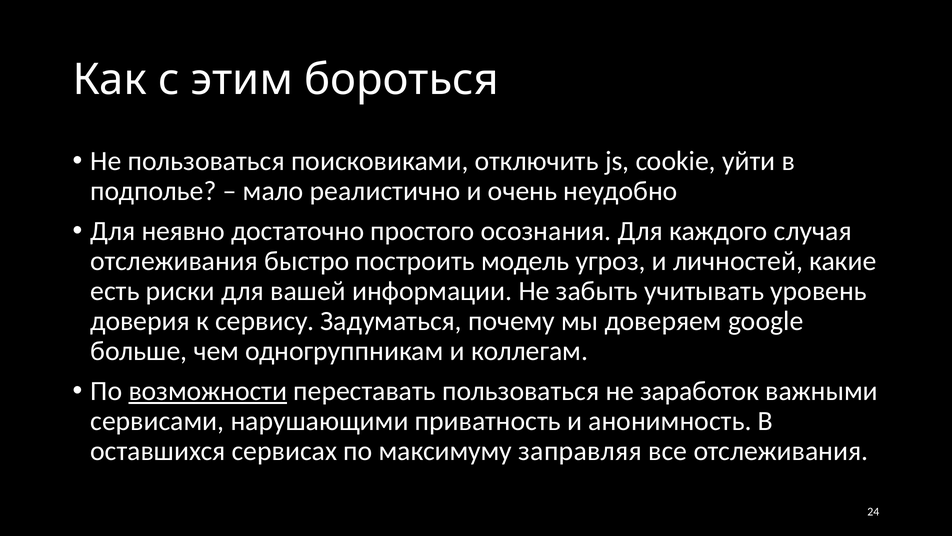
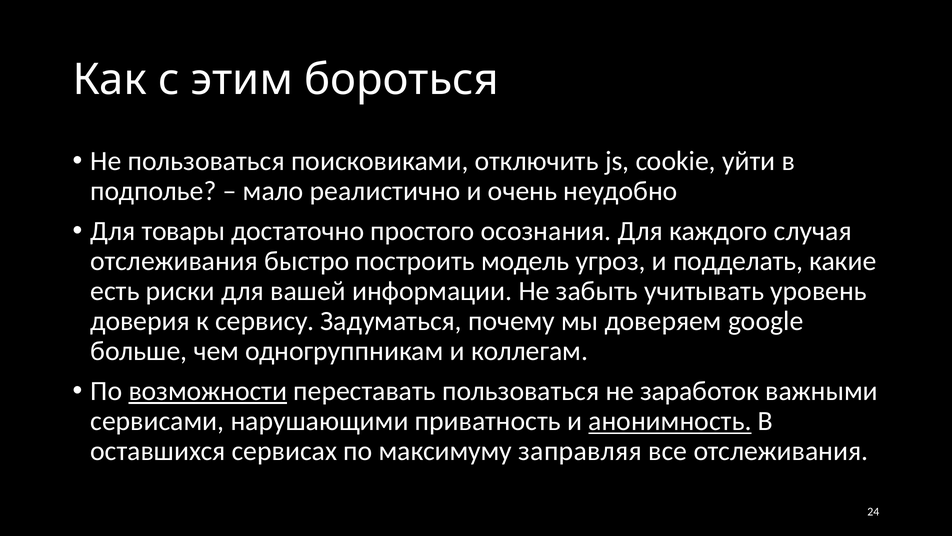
неявно: неявно -> товары
личностей: личностей -> подделать
анонимность underline: none -> present
